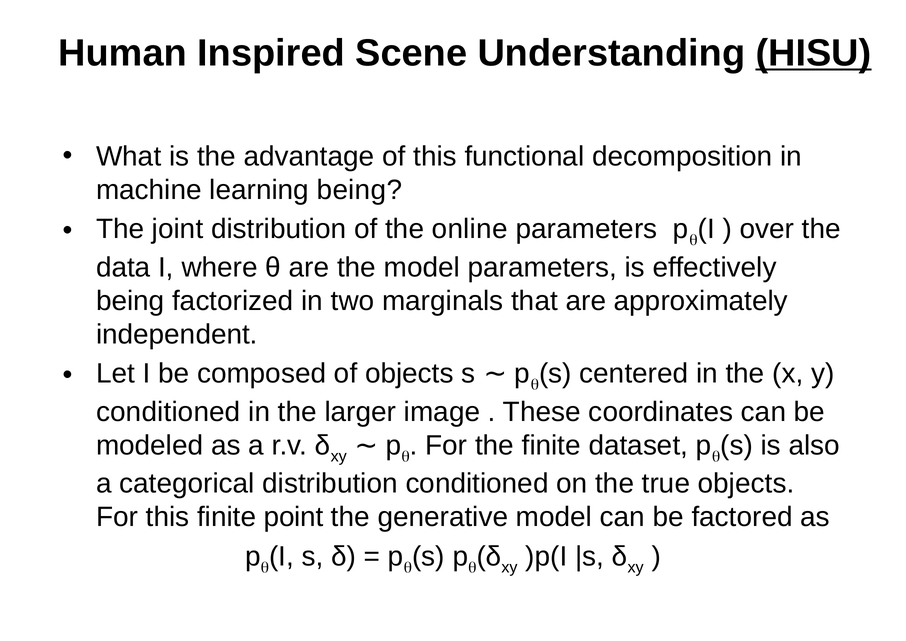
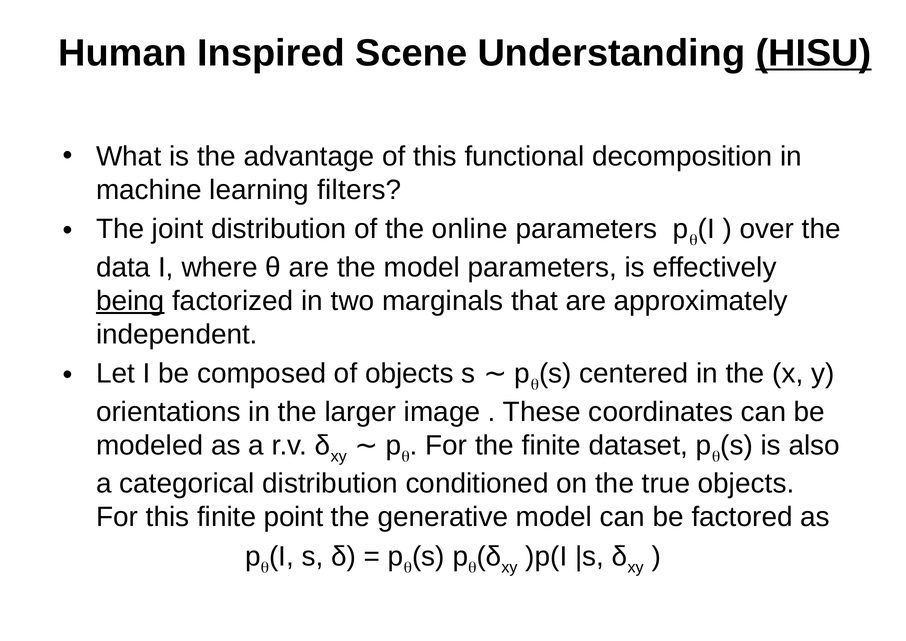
learning being: being -> filters
being at (130, 301) underline: none -> present
conditioned at (168, 412): conditioned -> orientations
